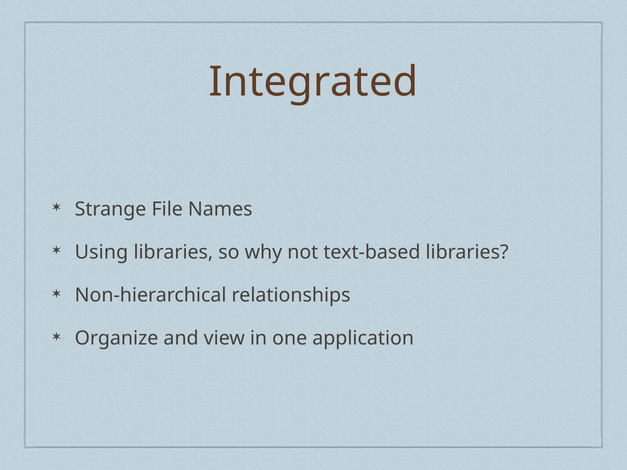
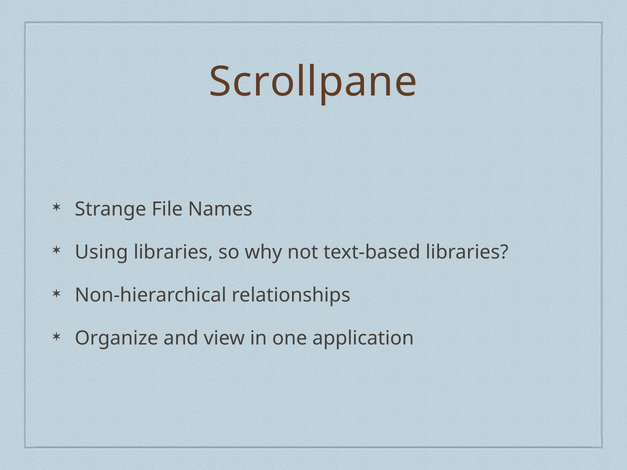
Integrated: Integrated -> Scrollpane
